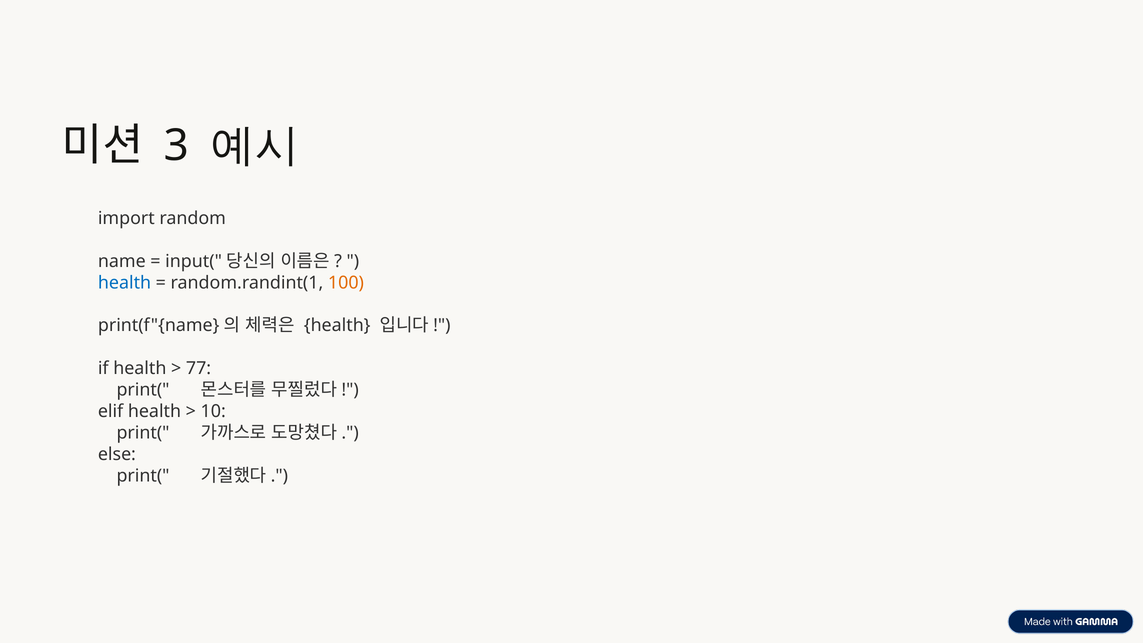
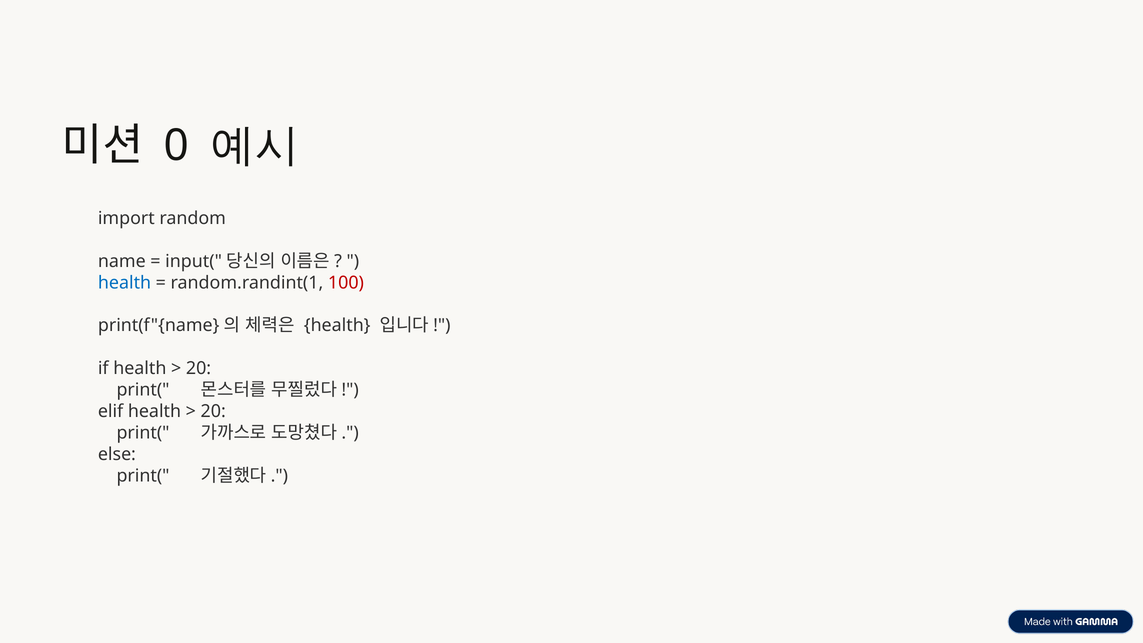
3: 3 -> 0
100 colour: orange -> red
77 at (199, 368): 77 -> 20
10 at (213, 411): 10 -> 20
